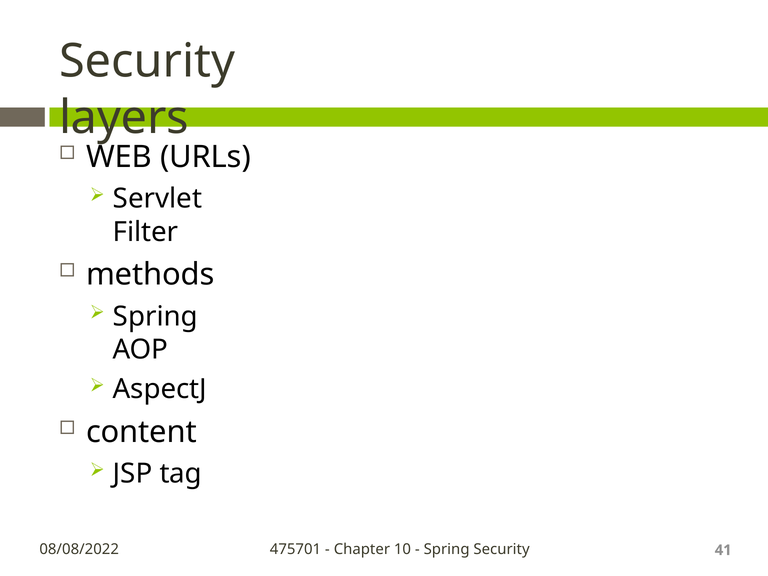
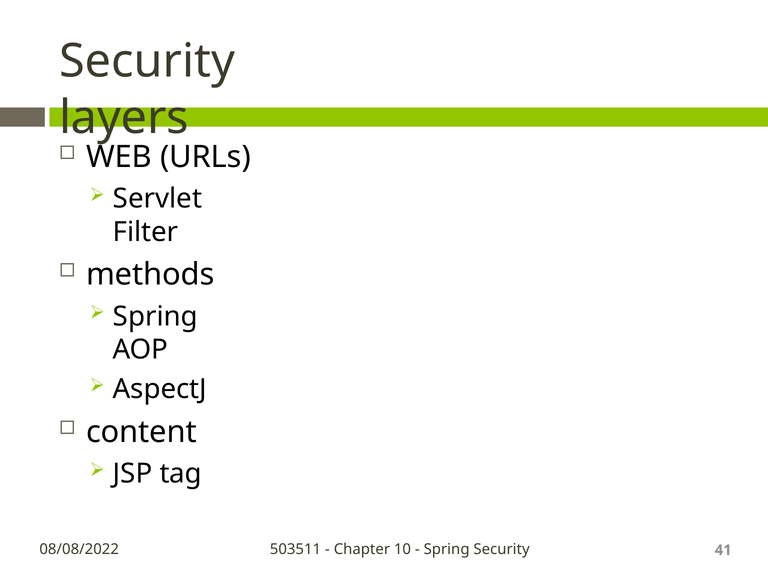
475701: 475701 -> 503511
